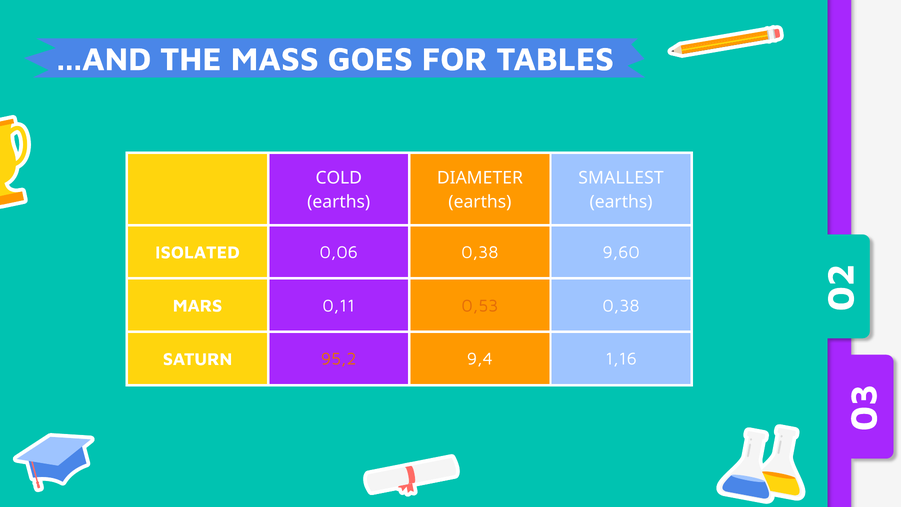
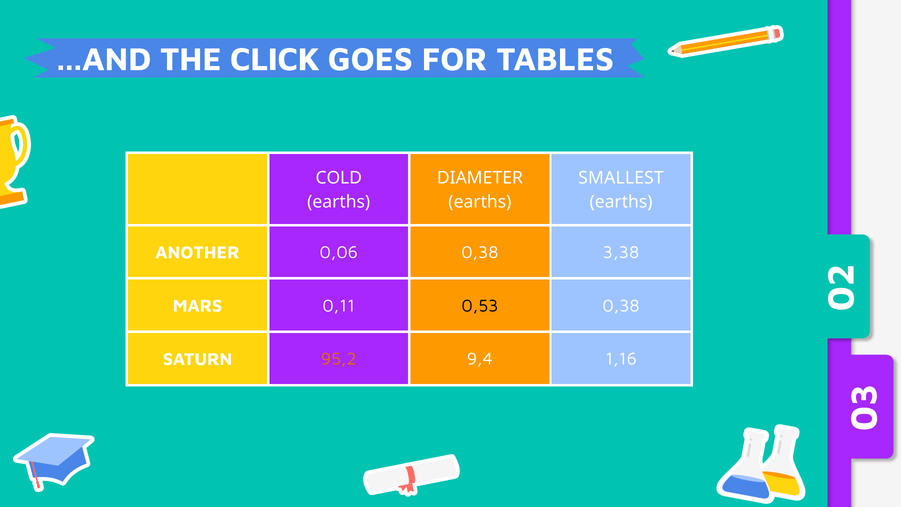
MASS: MASS -> CLICK
ISOLATED: ISOLATED -> ANOTHER
9,60: 9,60 -> 3,38
0,53 colour: orange -> black
